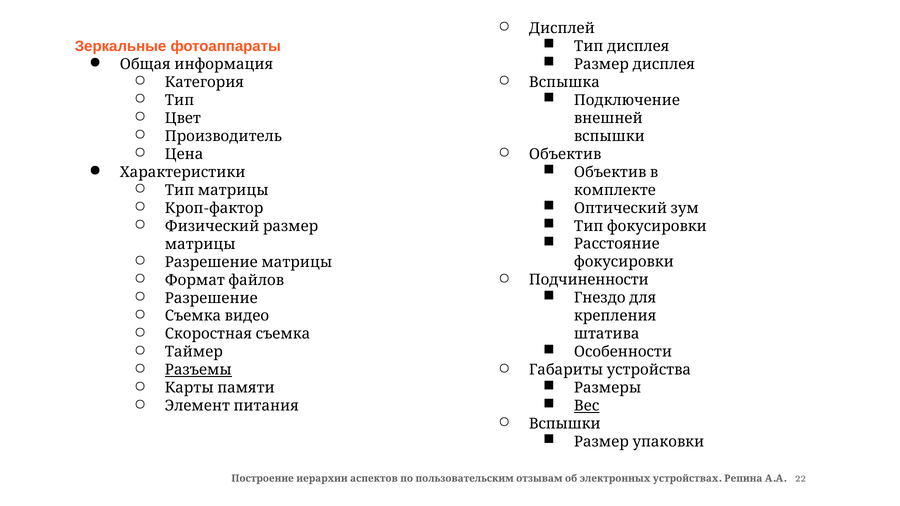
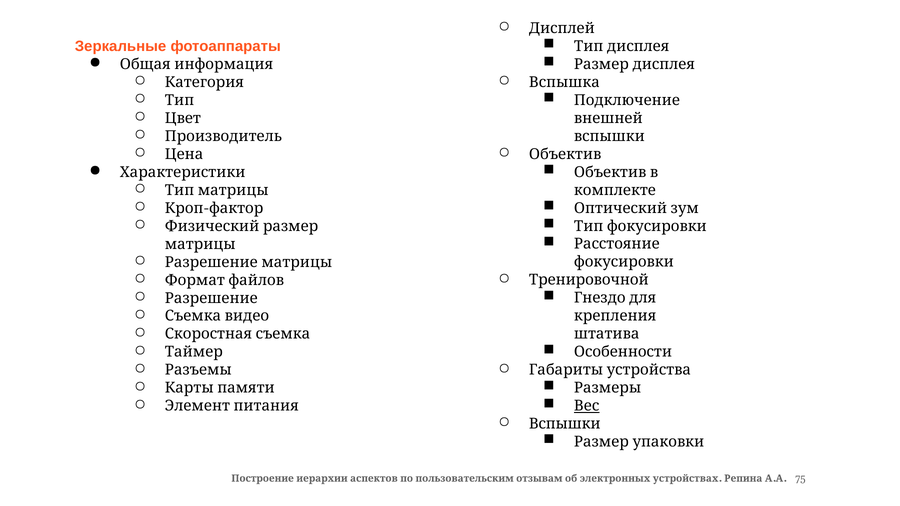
Подчиненности: Подчиненности -> Тренировочной
Разъемы underline: present -> none
22: 22 -> 75
